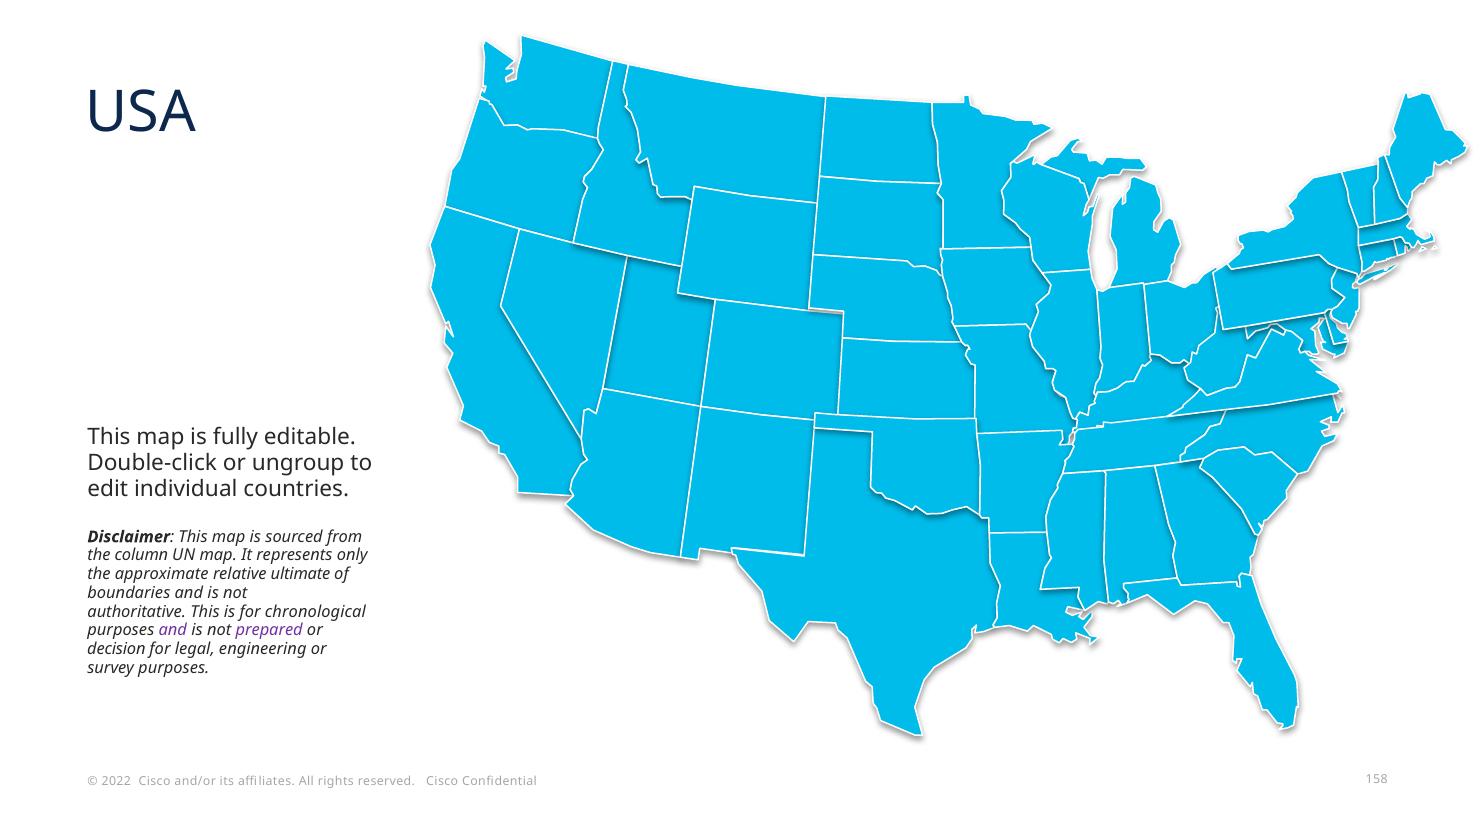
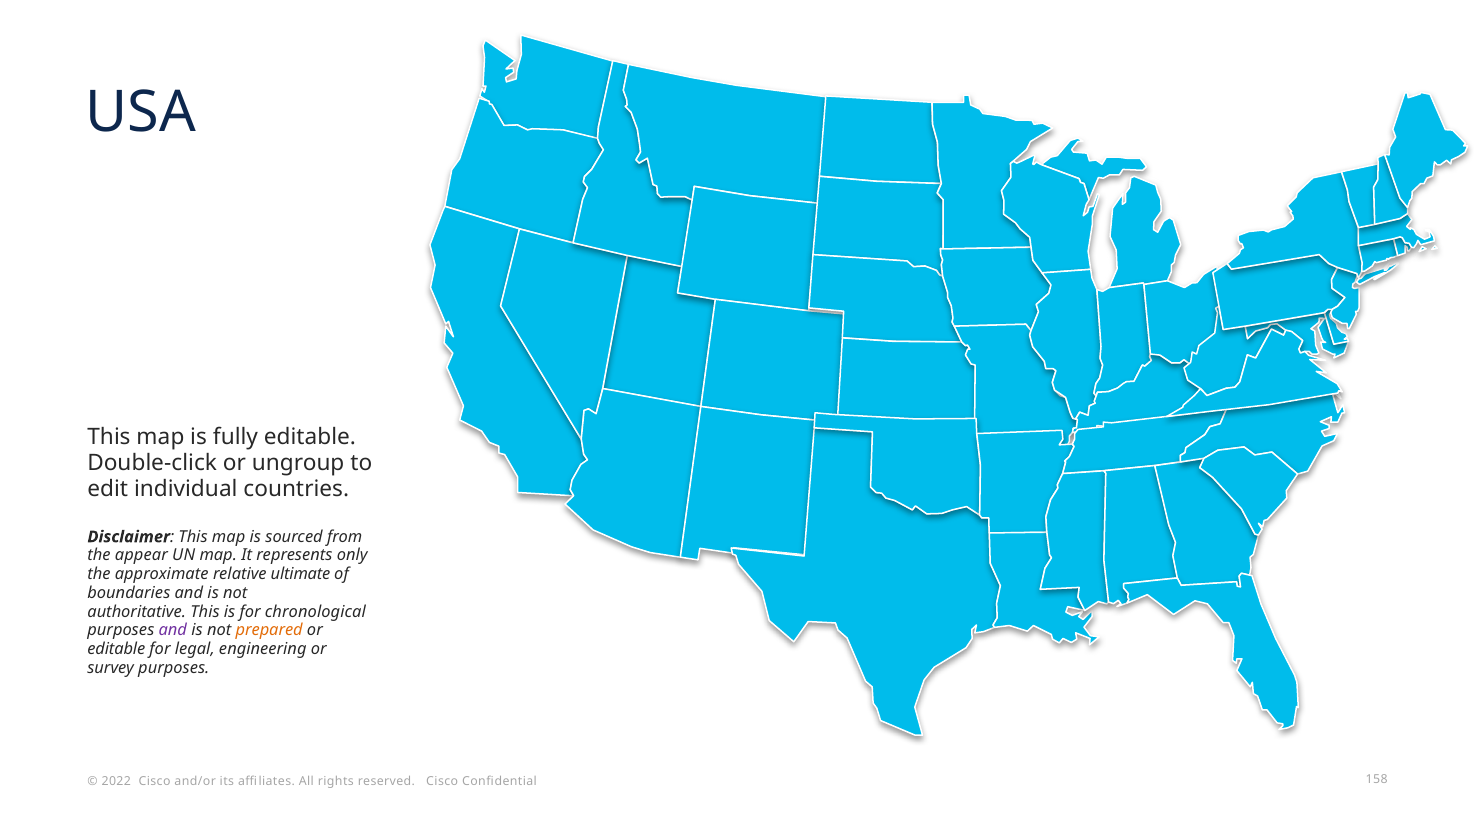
column: column -> appear
prepared colour: purple -> orange
decision at (116, 649): decision -> editable
